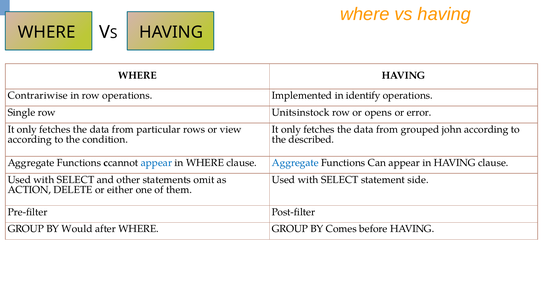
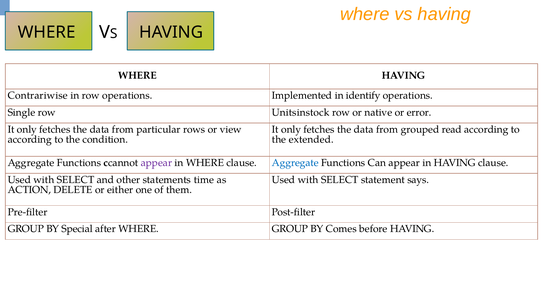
opens: opens -> native
john: john -> read
described: described -> extended
appear at (156, 163) colour: blue -> purple
omit: omit -> time
side: side -> says
Would: Would -> Special
